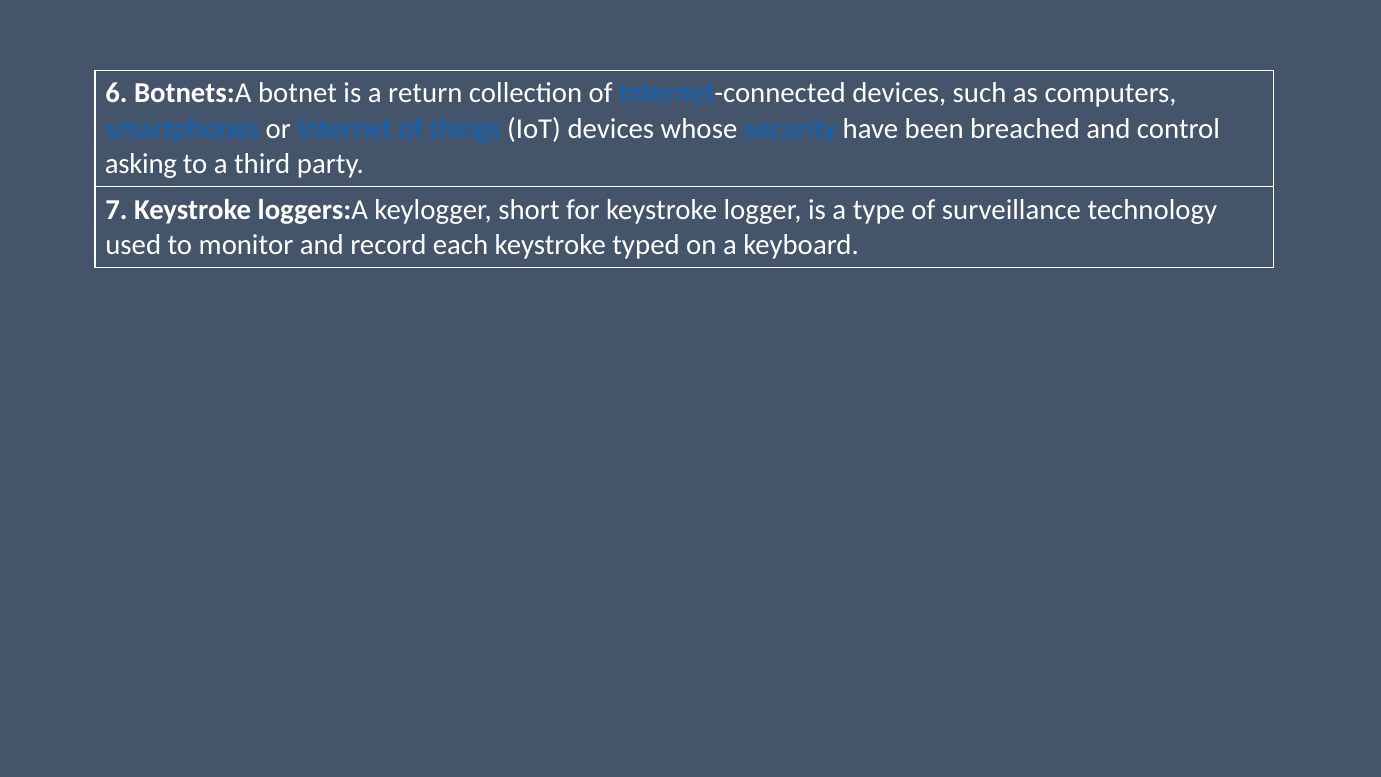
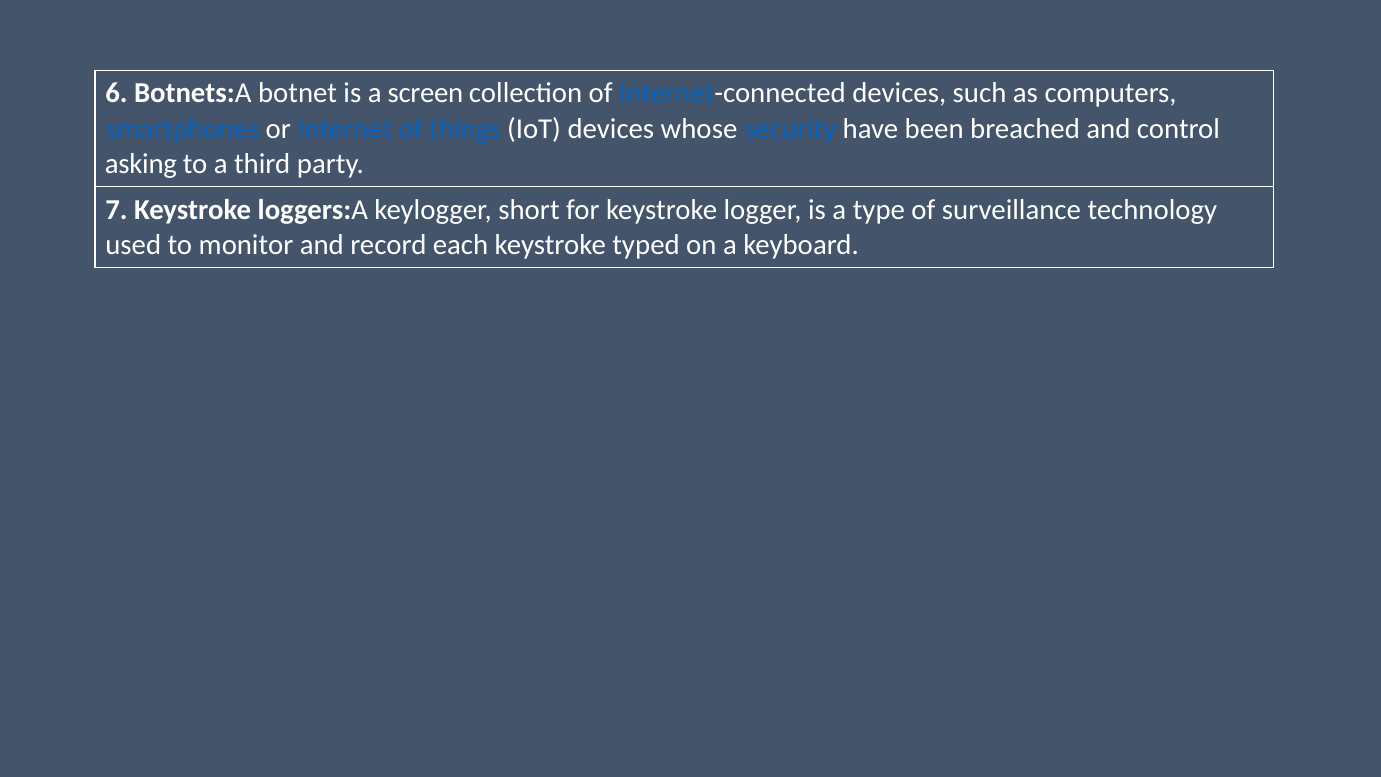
return: return -> screen
